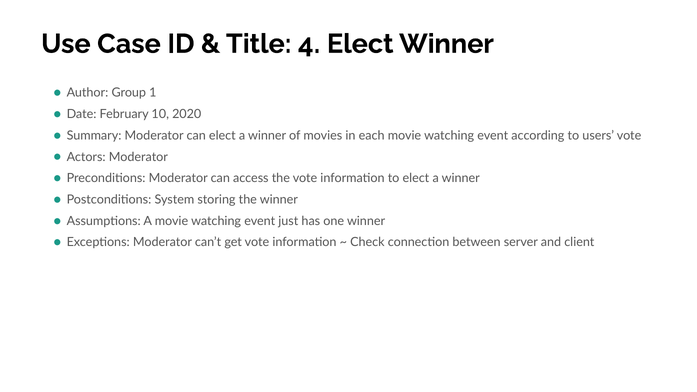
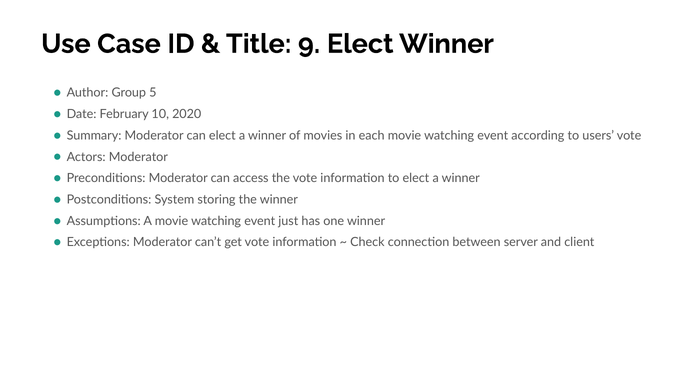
4: 4 -> 9
1: 1 -> 5
